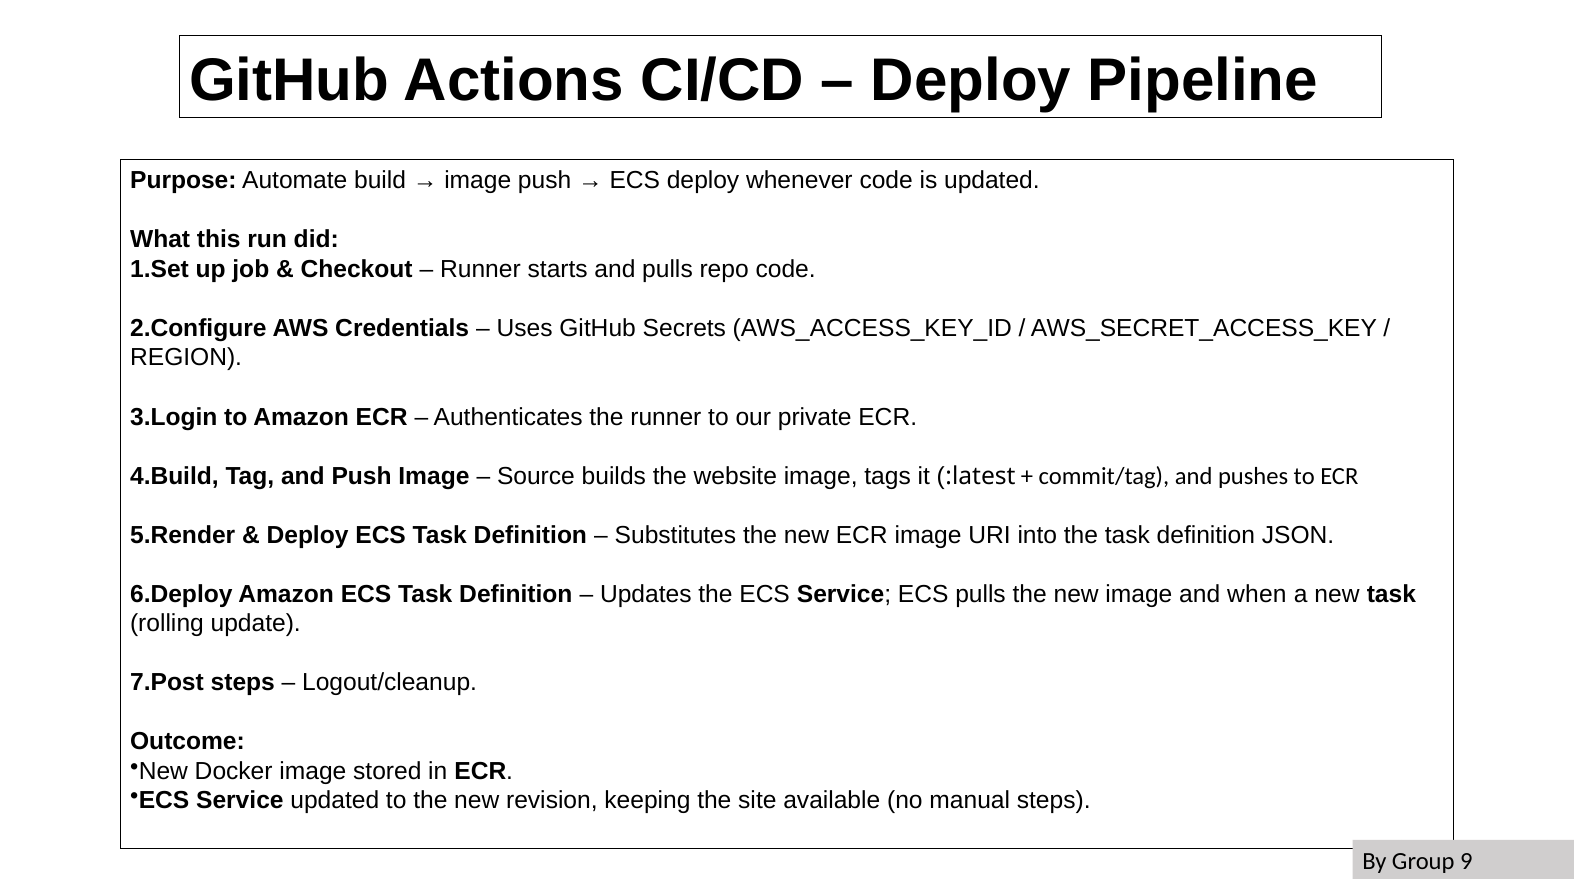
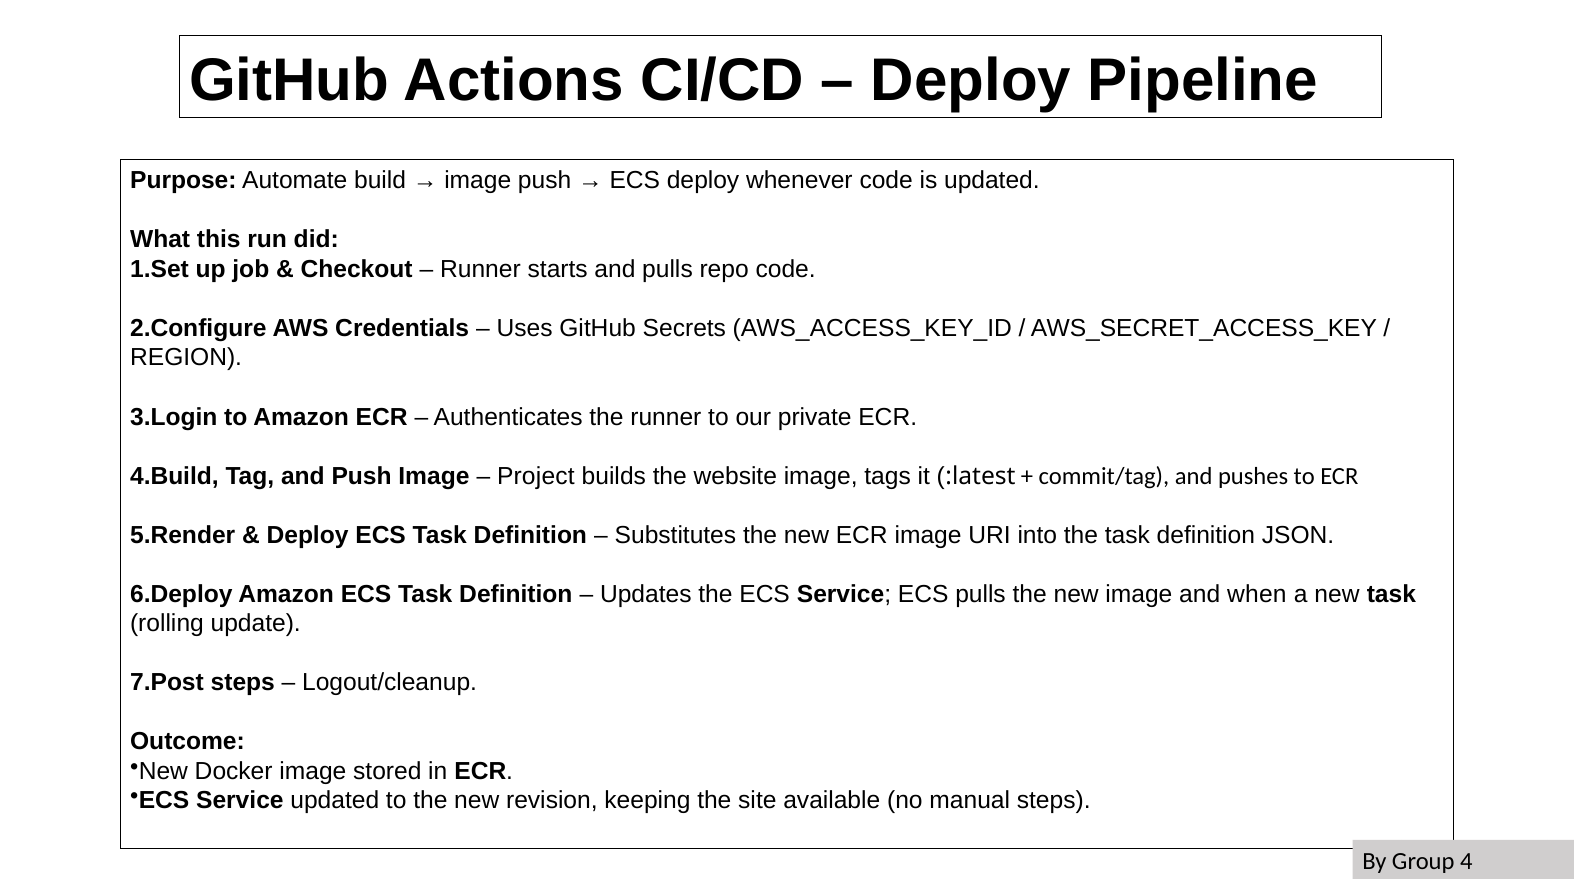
Source: Source -> Project
9: 9 -> 4
